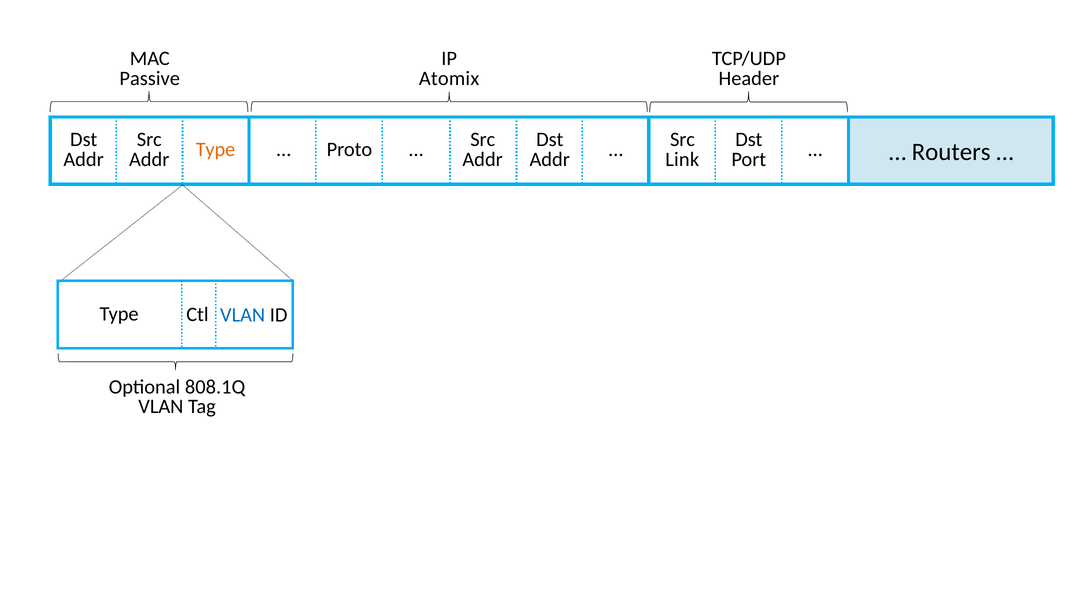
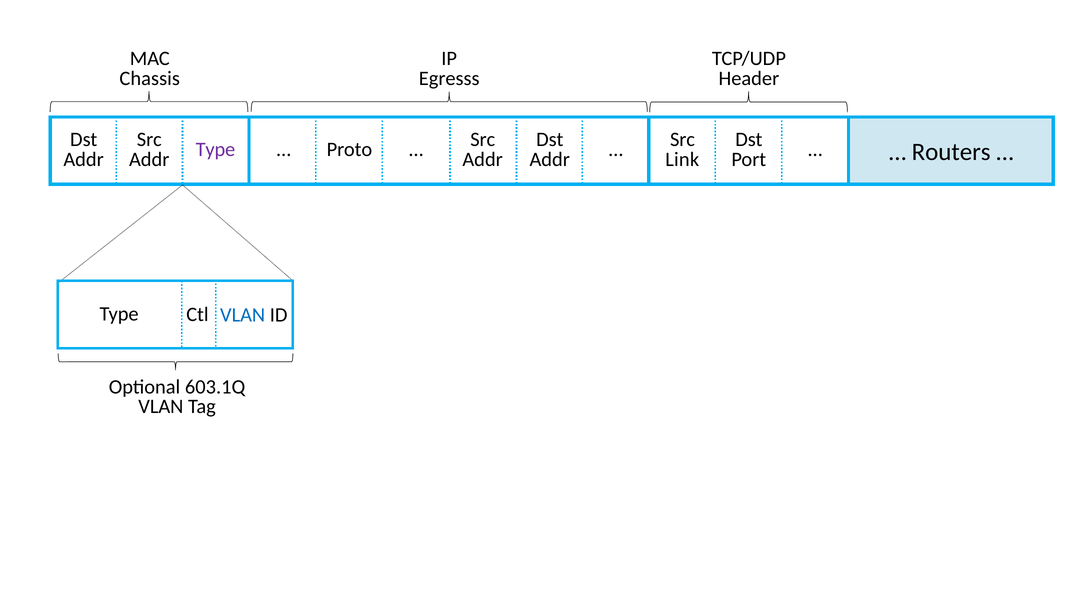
Passive: Passive -> Chassis
Atomix: Atomix -> Egresss
Type at (215, 149) colour: orange -> purple
808.1Q: 808.1Q -> 603.1Q
